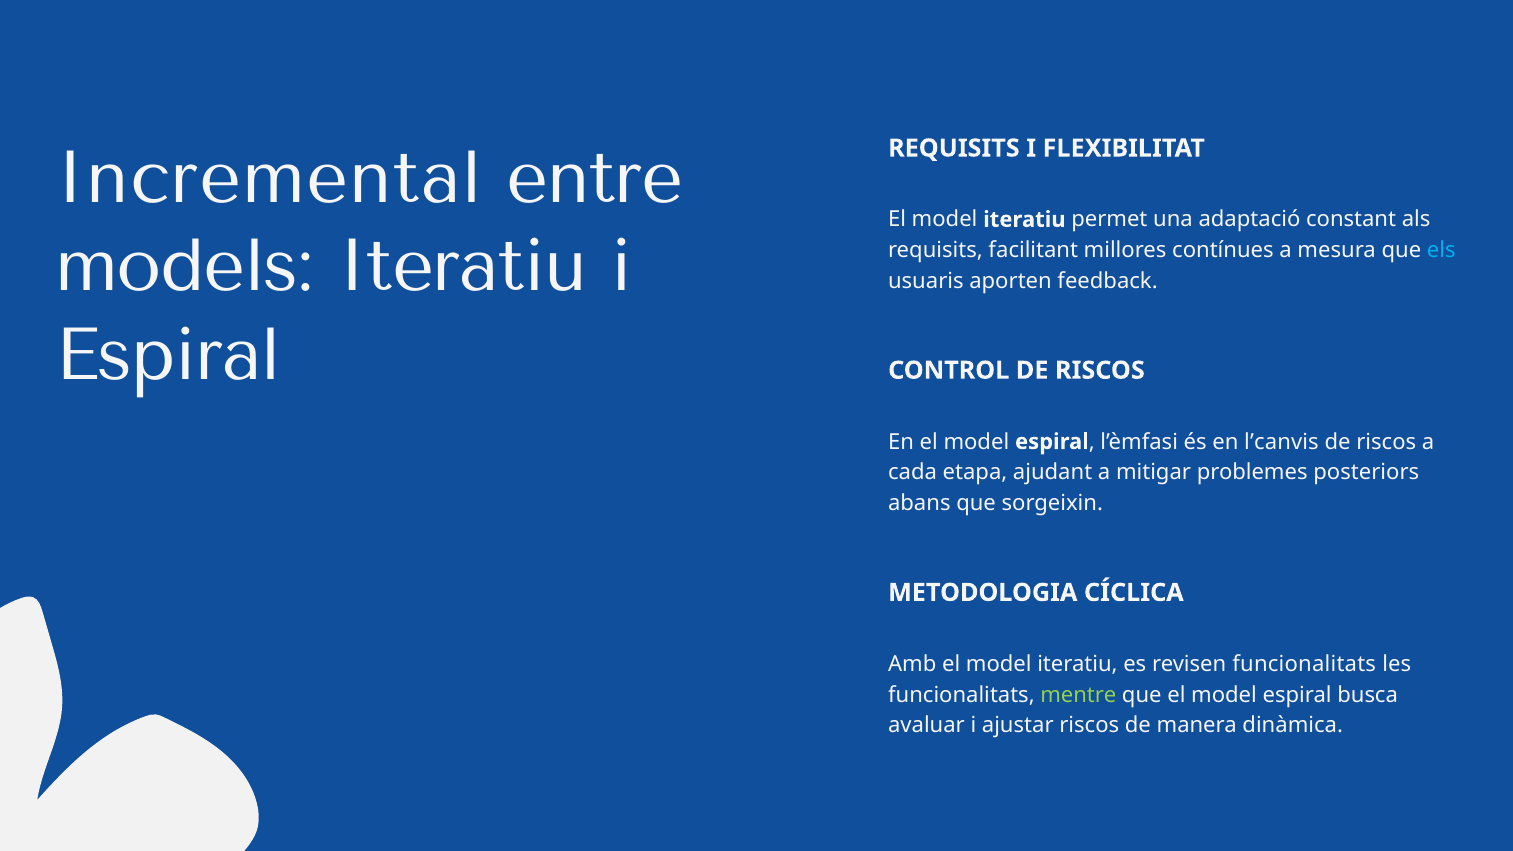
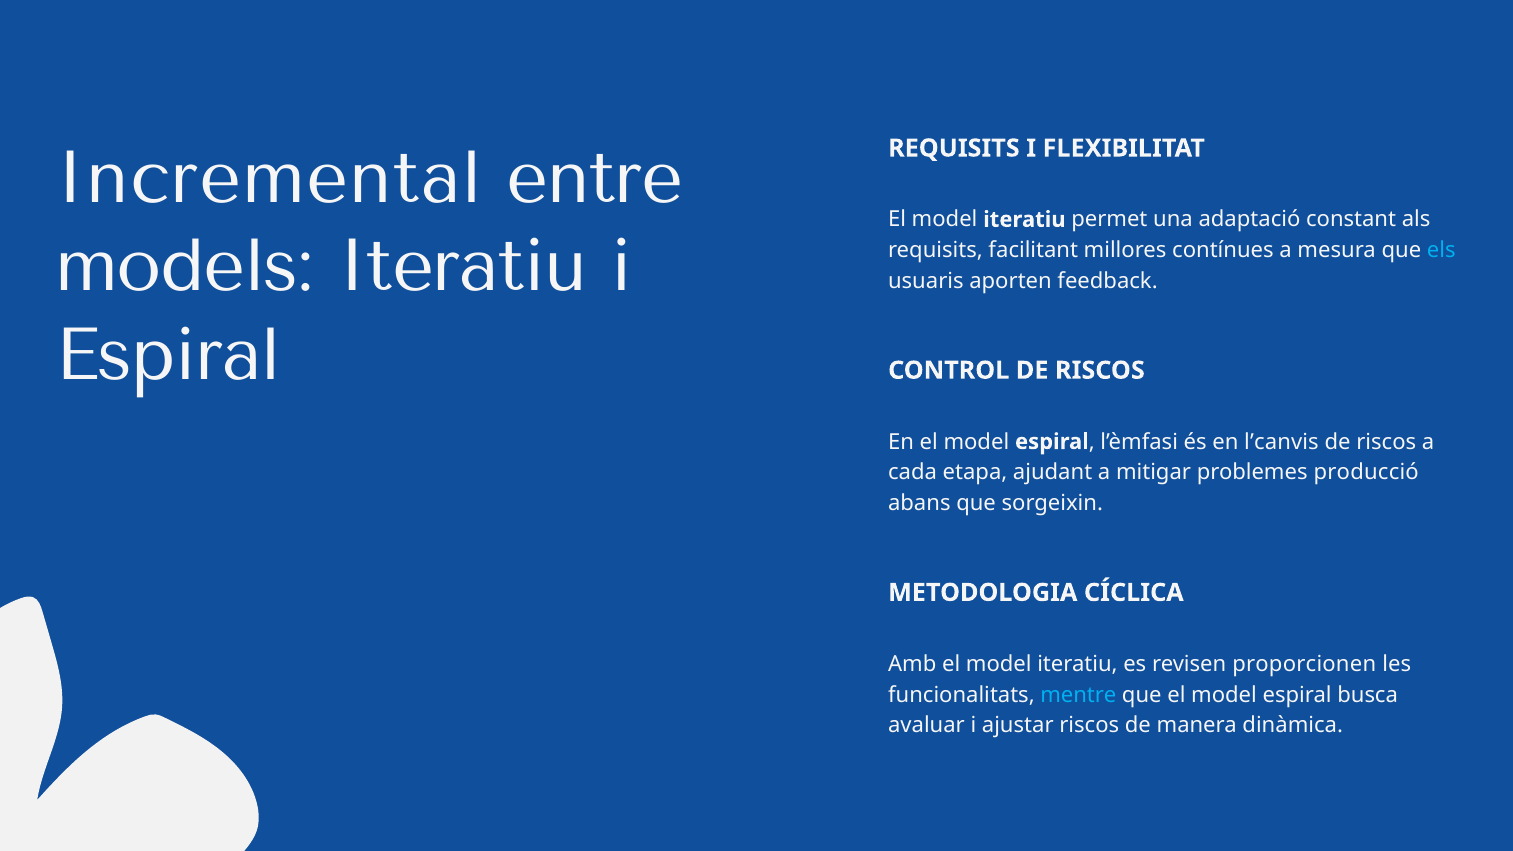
posteriors: posteriors -> producció
revisen funcionalitats: funcionalitats -> proporcionen
mentre colour: light green -> light blue
